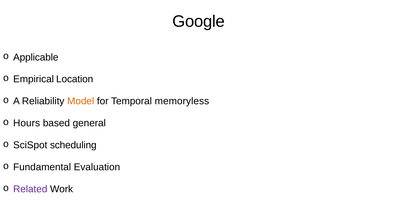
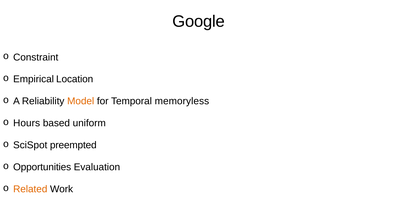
Applicable: Applicable -> Constraint
general: general -> uniform
scheduling: scheduling -> preempted
Fundamental: Fundamental -> Opportunities
Related colour: purple -> orange
